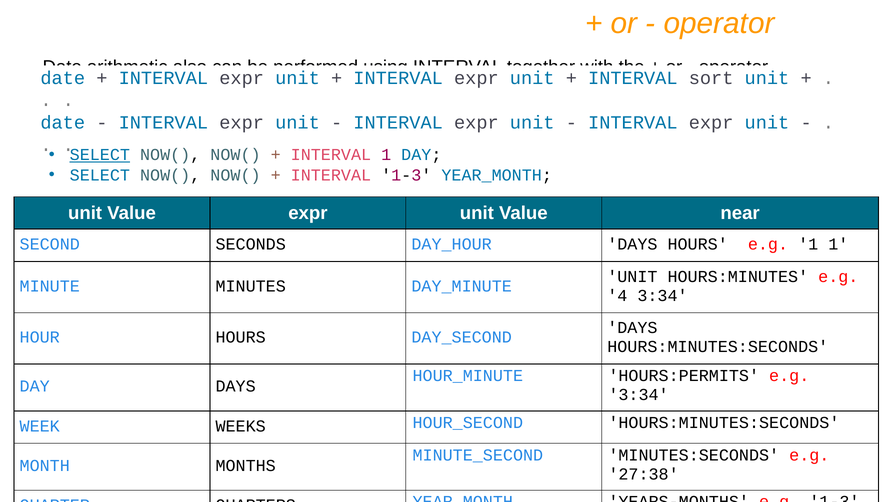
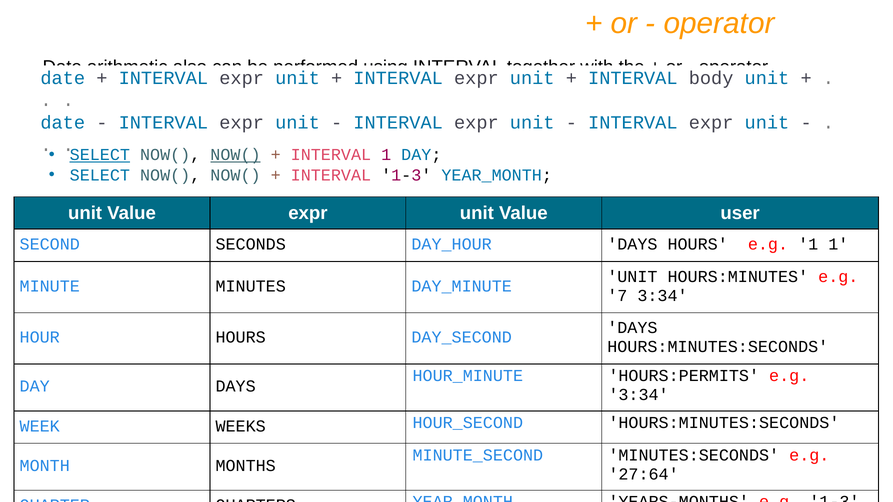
sort: sort -> body
NOW( at (235, 155) underline: none -> present
near: near -> user
4: 4 -> 7
27:38: 27:38 -> 27:64
